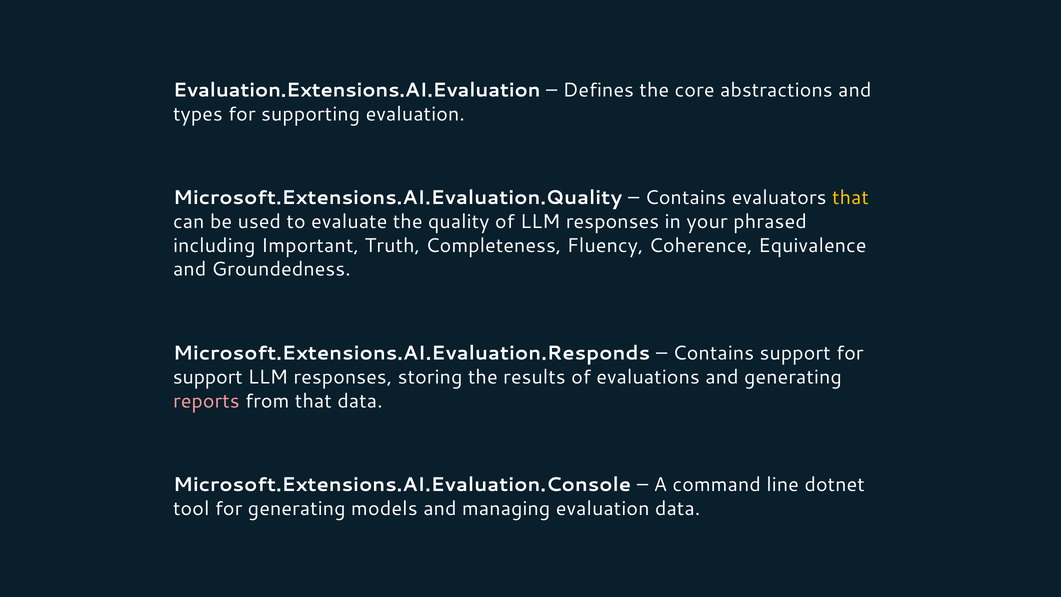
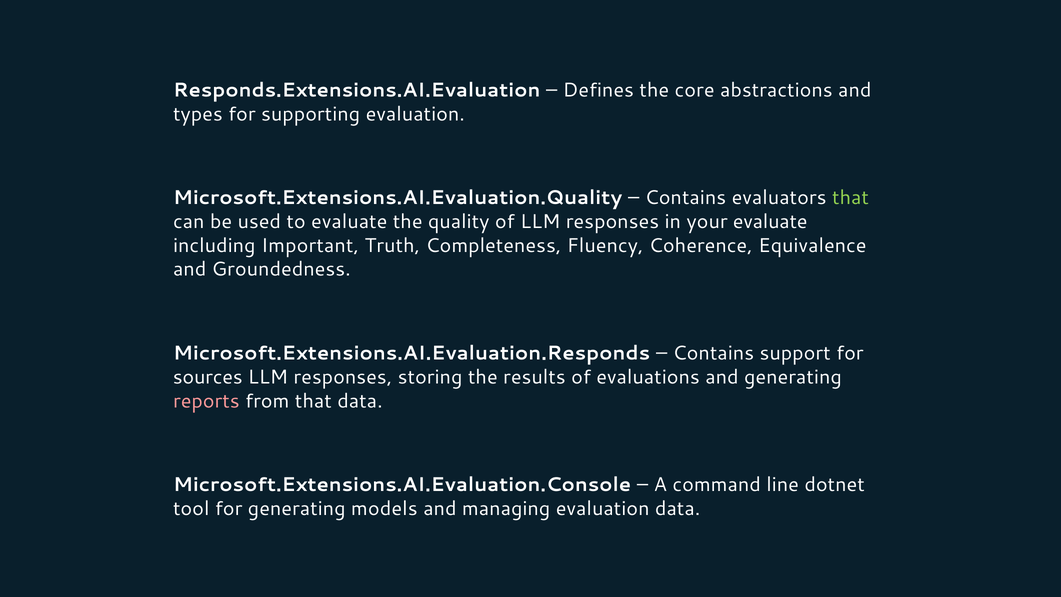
Evaluation.Extensions.AI.Evaluation: Evaluation.Extensions.AI.Evaluation -> Responds.Extensions.AI.Evaluation
that at (850, 198) colour: yellow -> light green
your phrased: phrased -> evaluate
support at (208, 377): support -> sources
